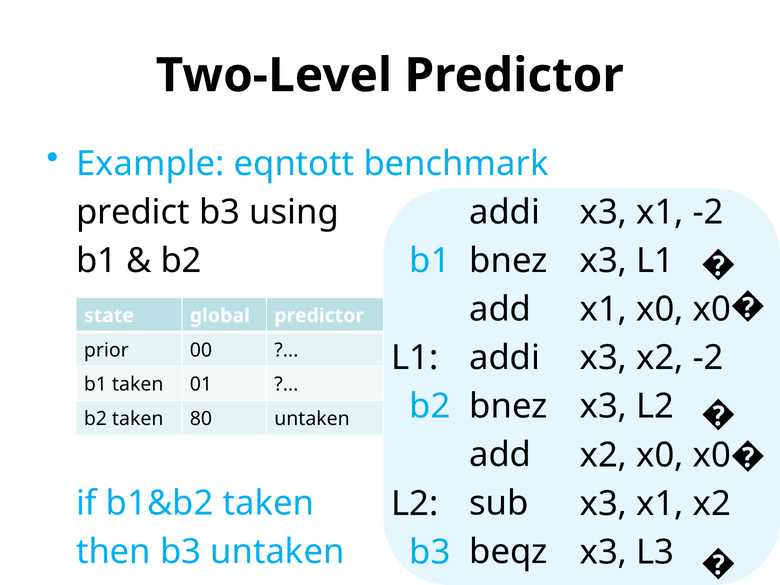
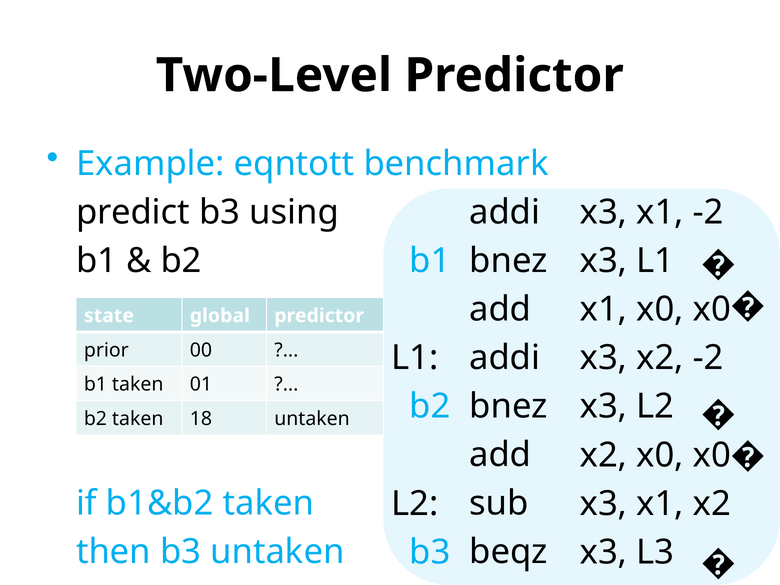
80: 80 -> 18
